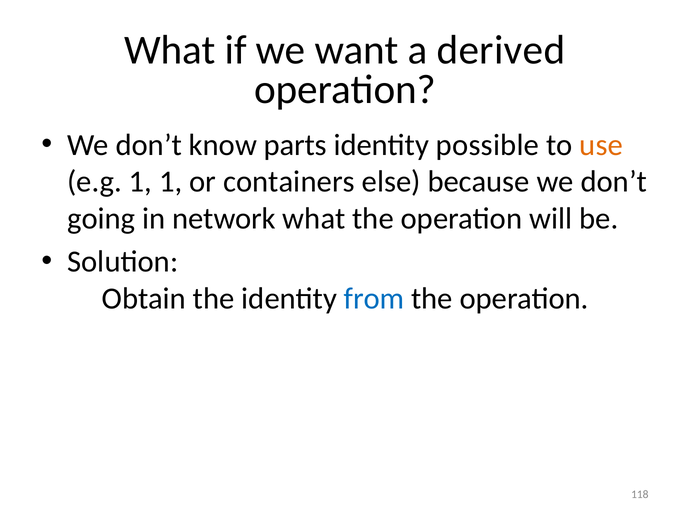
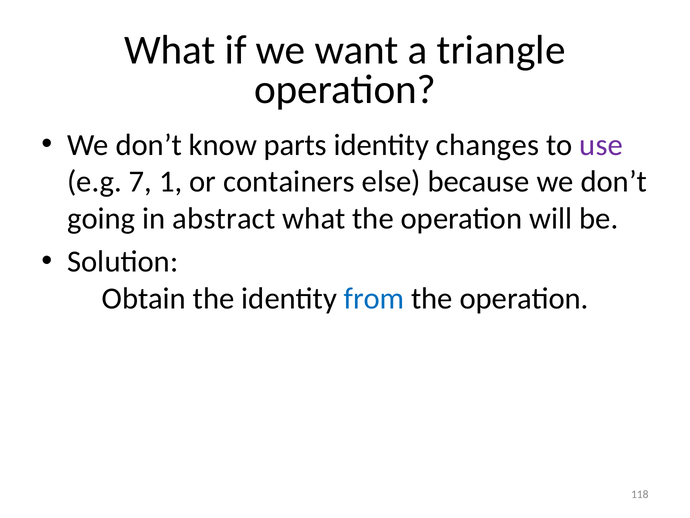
derived: derived -> triangle
possible: possible -> changes
use colour: orange -> purple
e.g 1: 1 -> 7
network: network -> abstract
